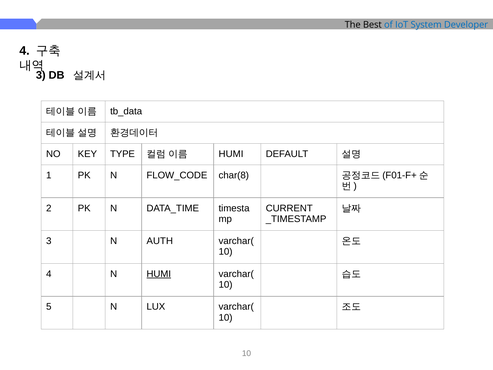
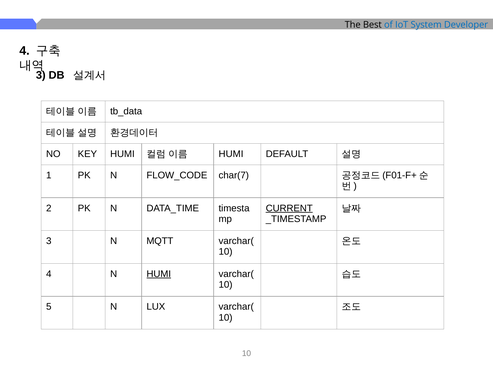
KEY TYPE: TYPE -> HUMI
char(8: char(8 -> char(7
CURRENT underline: none -> present
AUTH: AUTH -> MQTT
